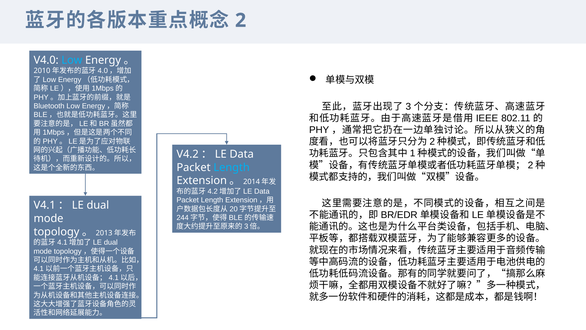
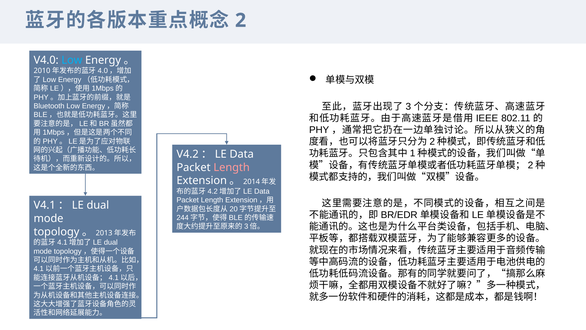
Length at (232, 167) colour: light blue -> pink
